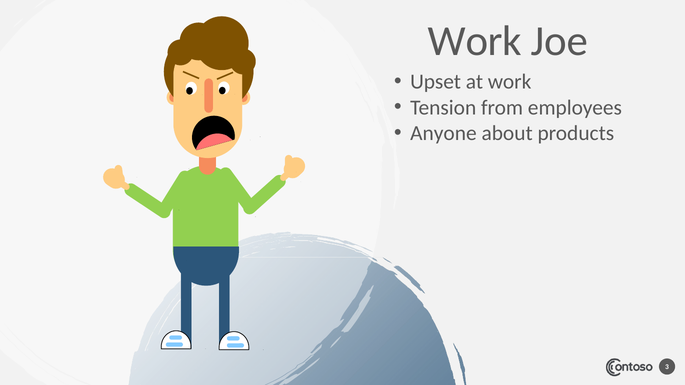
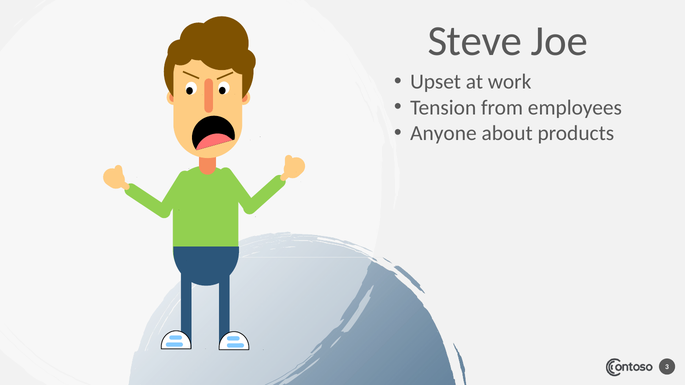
Work at (475, 41): Work -> Steve
